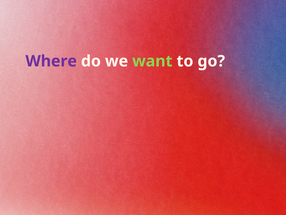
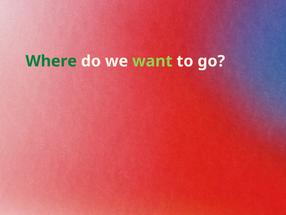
Where colour: purple -> green
